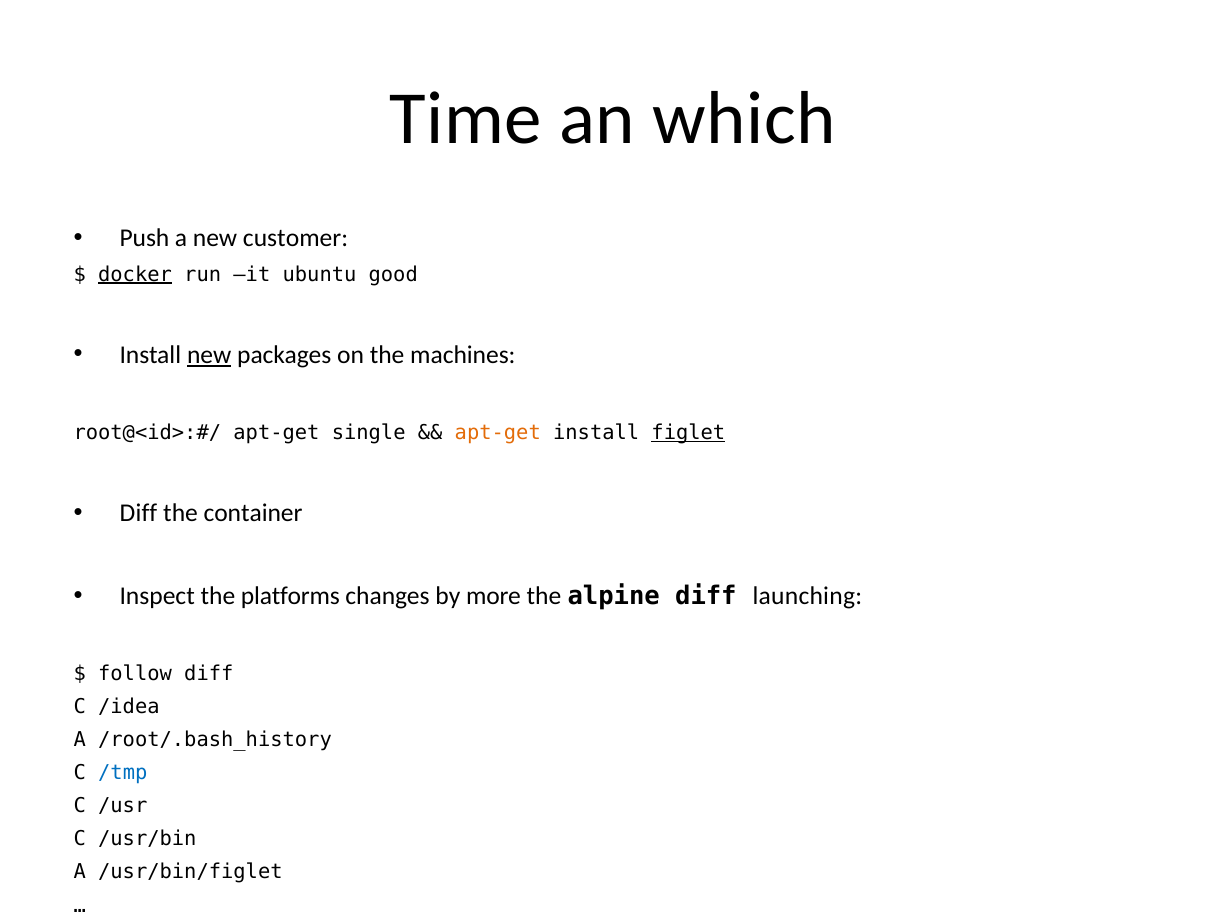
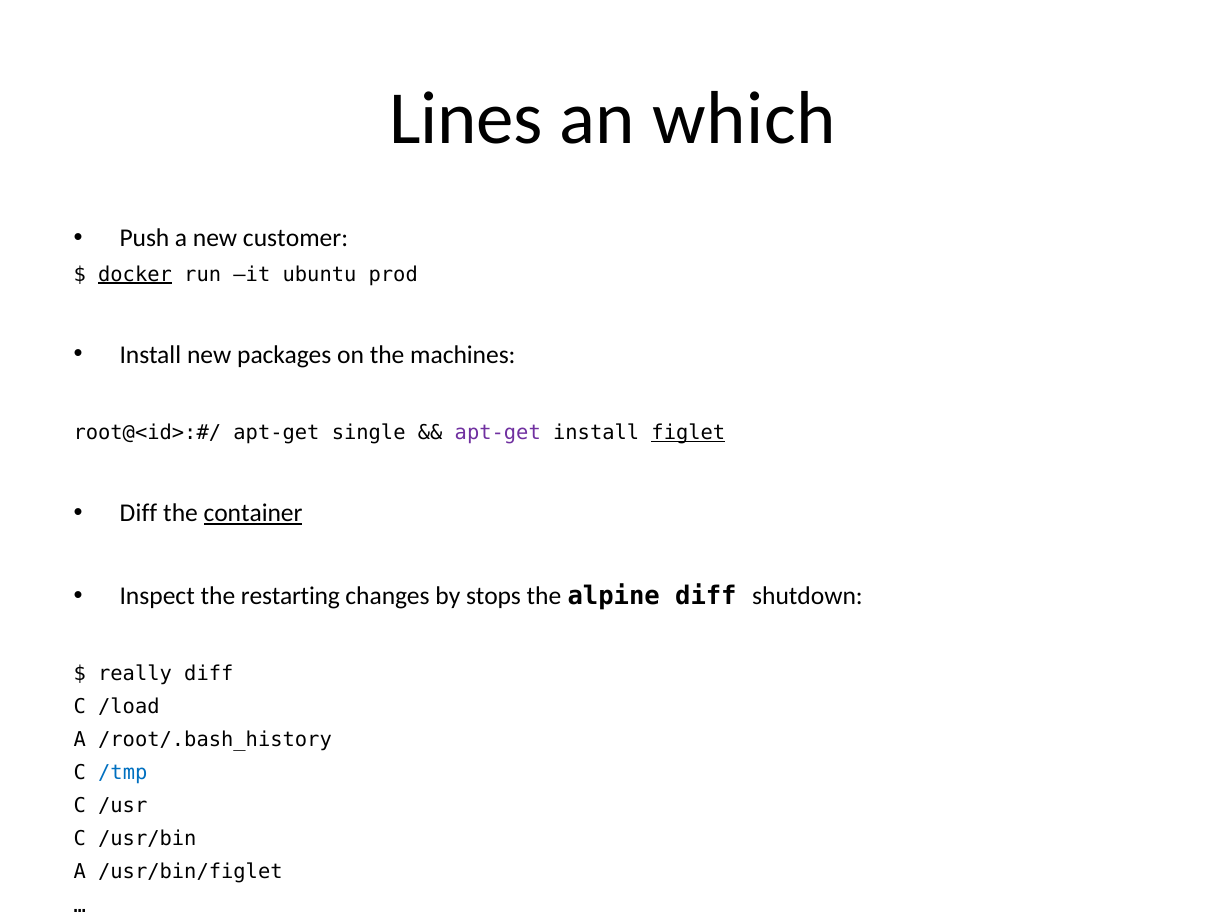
Time: Time -> Lines
good: good -> prod
new at (209, 355) underline: present -> none
apt-get at (498, 432) colour: orange -> purple
container underline: none -> present
platforms: platforms -> restarting
more: more -> stops
launching: launching -> shutdown
follow: follow -> really
/idea: /idea -> /load
